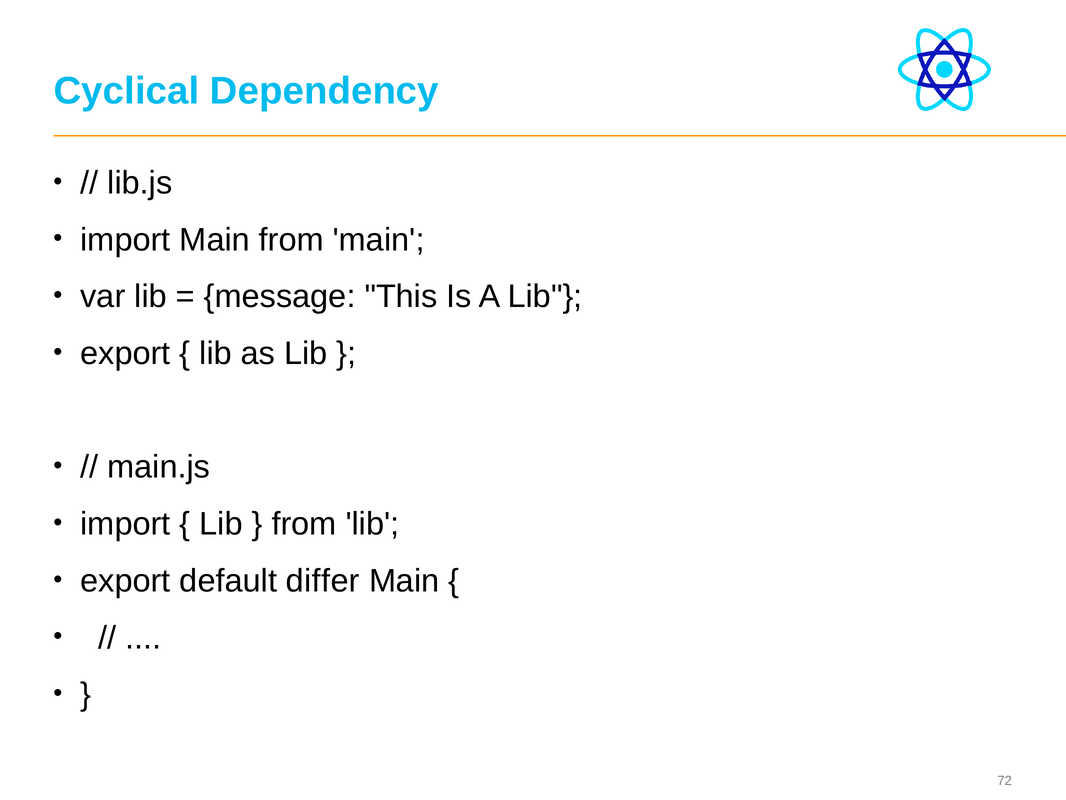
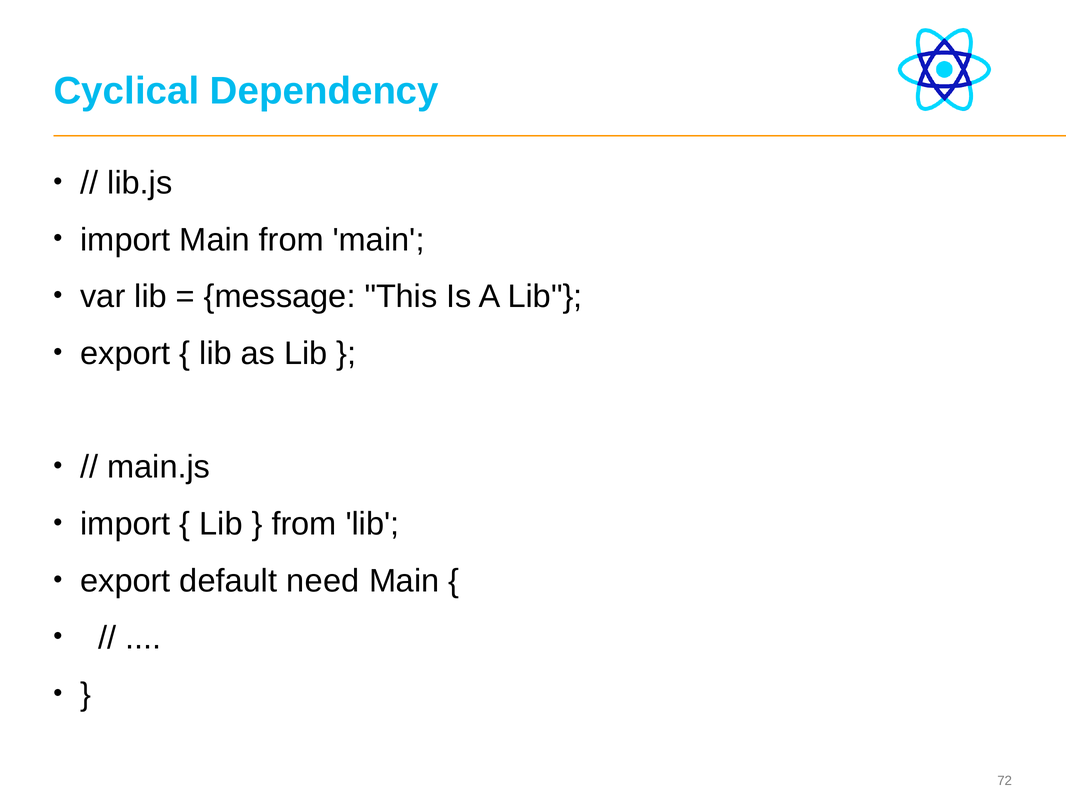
differ: differ -> need
